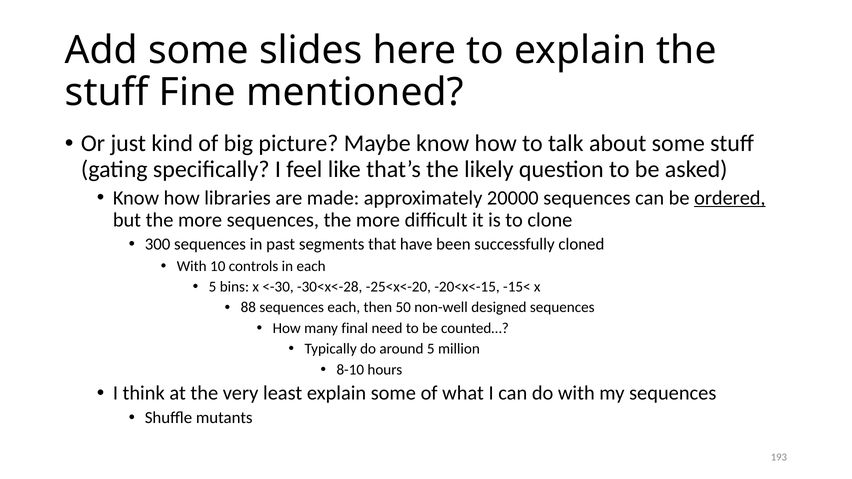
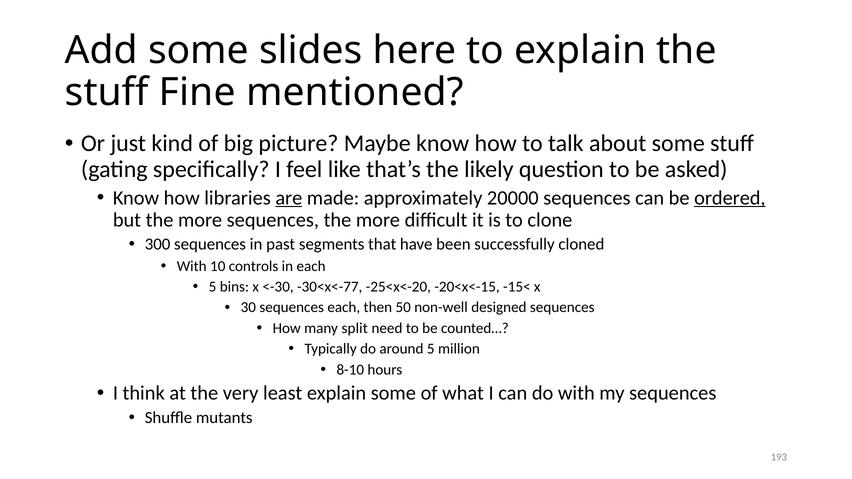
are underline: none -> present
-30<x<-28: -30<x<-28 -> -30<x<-77
88: 88 -> 30
final: final -> split
